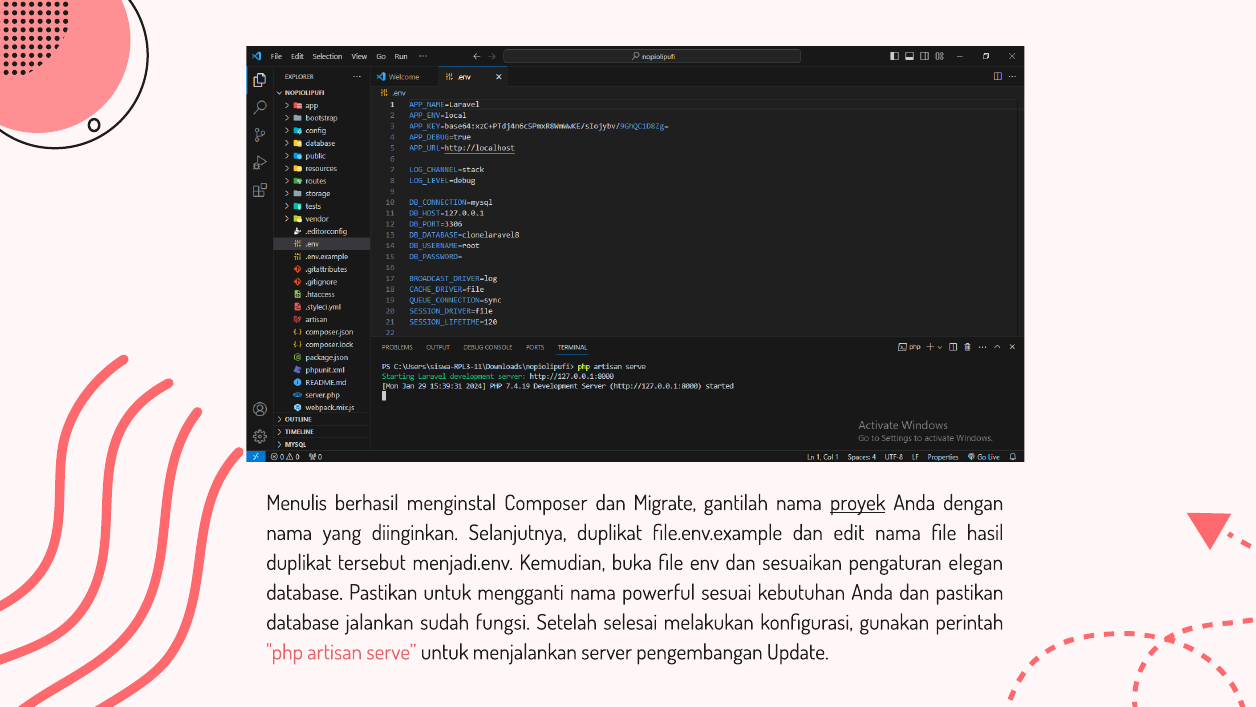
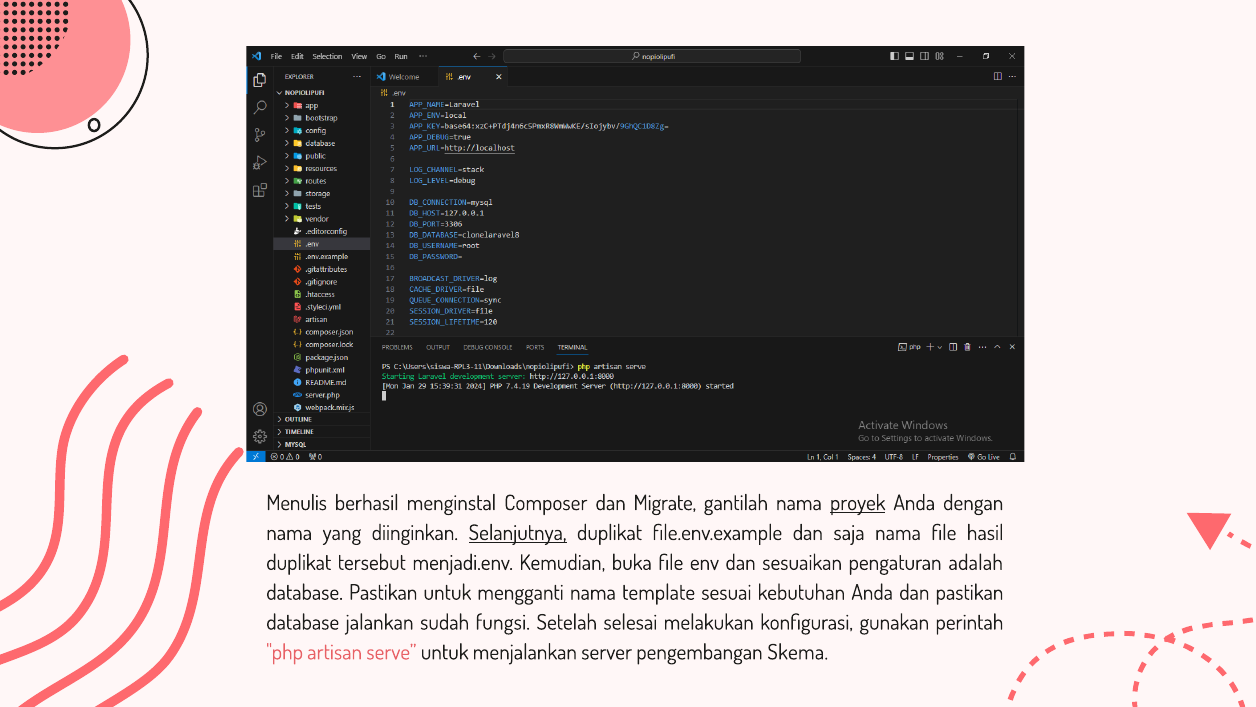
Selanjutnya underline: none -> present
edit: edit -> saja
elegan: elegan -> adalah
powerful: powerful -> template
Update: Update -> Skema
